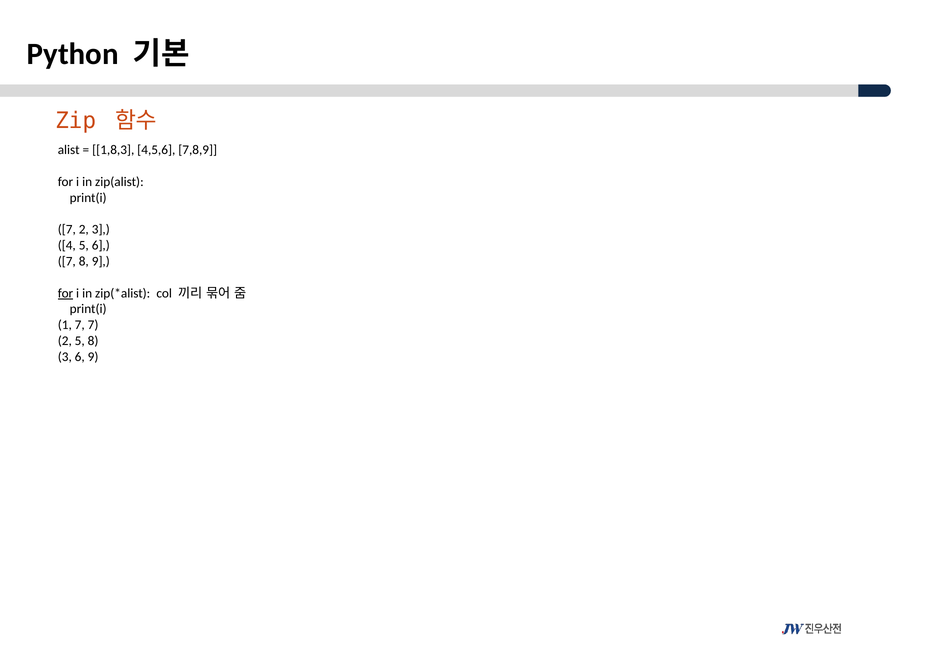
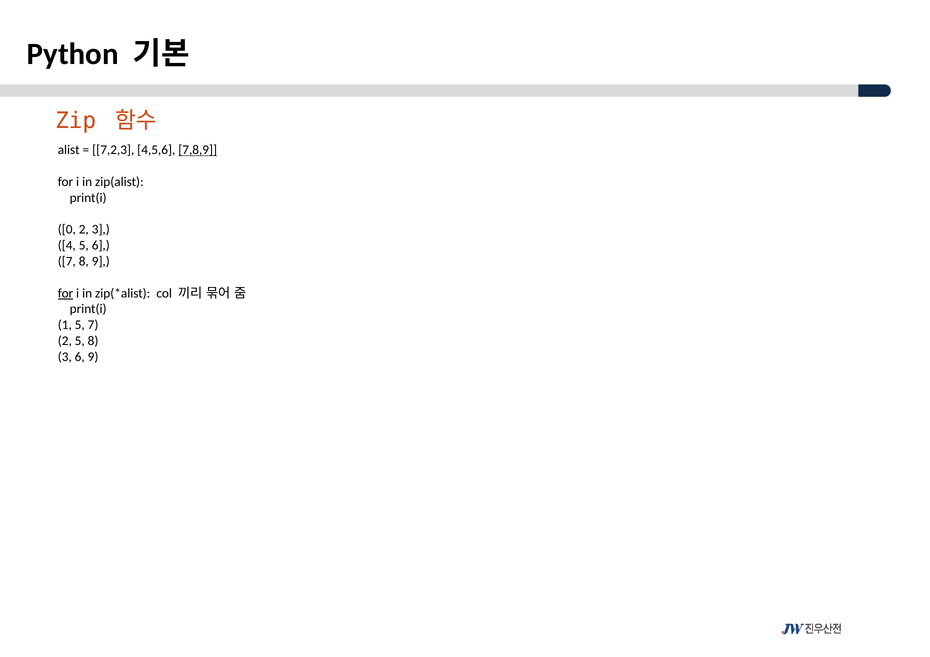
1,8,3: 1,8,3 -> 7,2,3
7,8,9 underline: none -> present
7 at (67, 230): 7 -> 0
1 7: 7 -> 5
